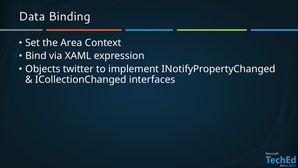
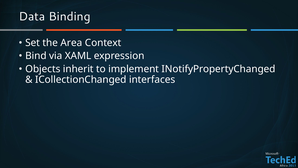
twitter: twitter -> inherit
